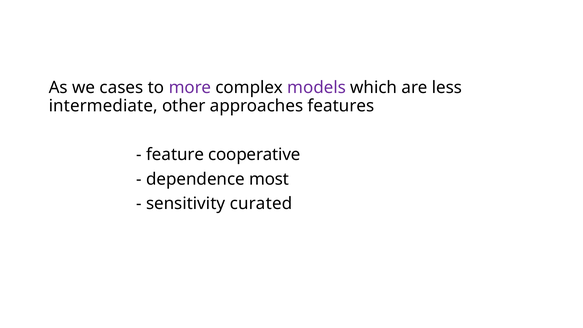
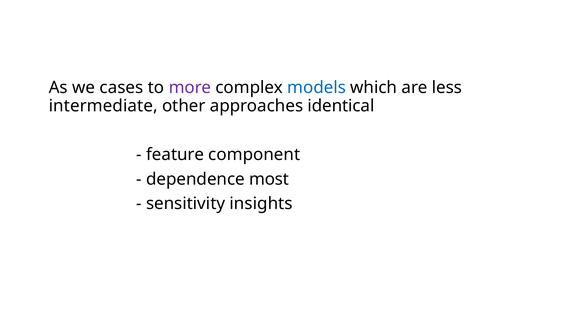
models colour: purple -> blue
features: features -> identical
cooperative: cooperative -> component
curated: curated -> insights
